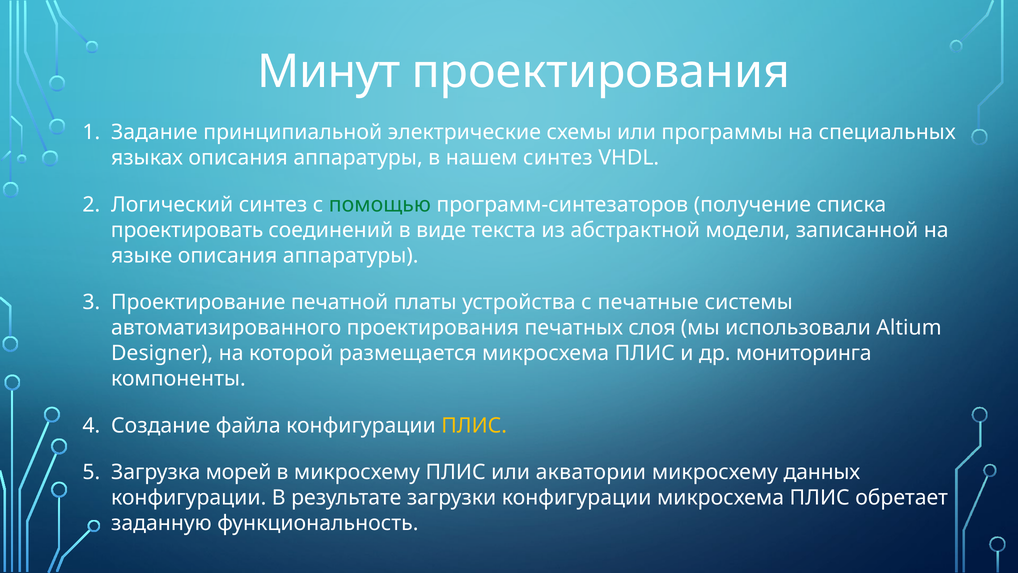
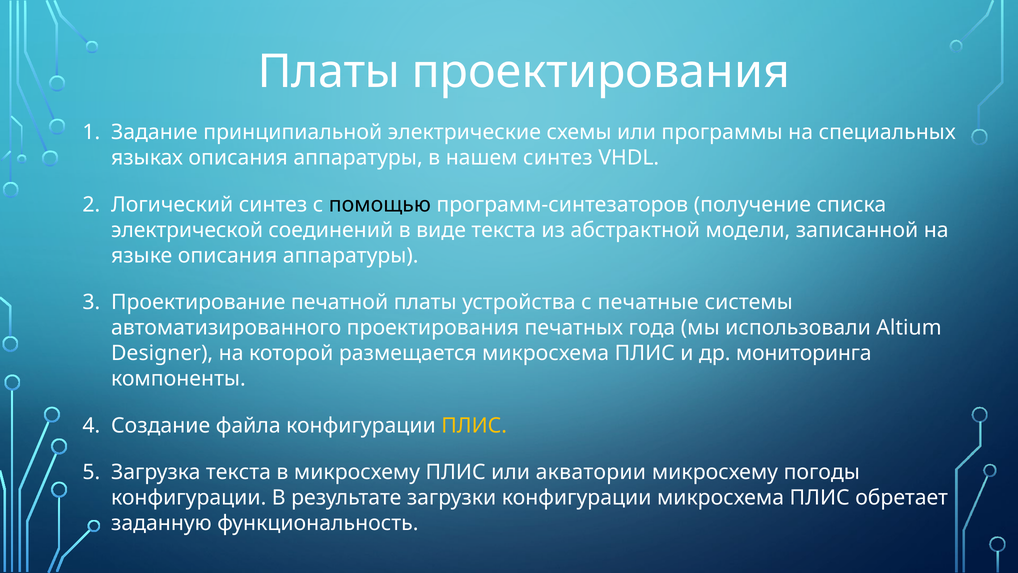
Минут at (329, 72): Минут -> Платы
помощью colour: green -> black
проектировать: проектировать -> электрической
слоя: слоя -> года
Загрузка морей: морей -> текста
данных: данных -> погоды
